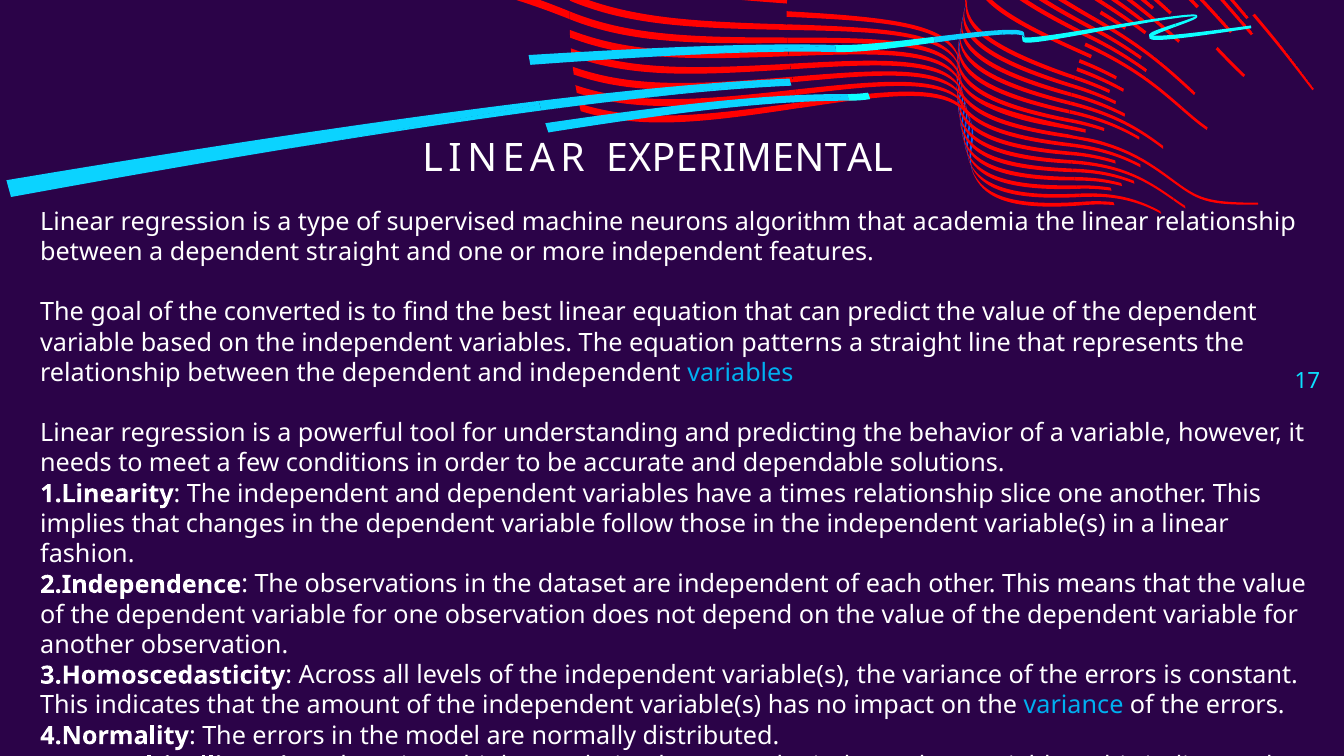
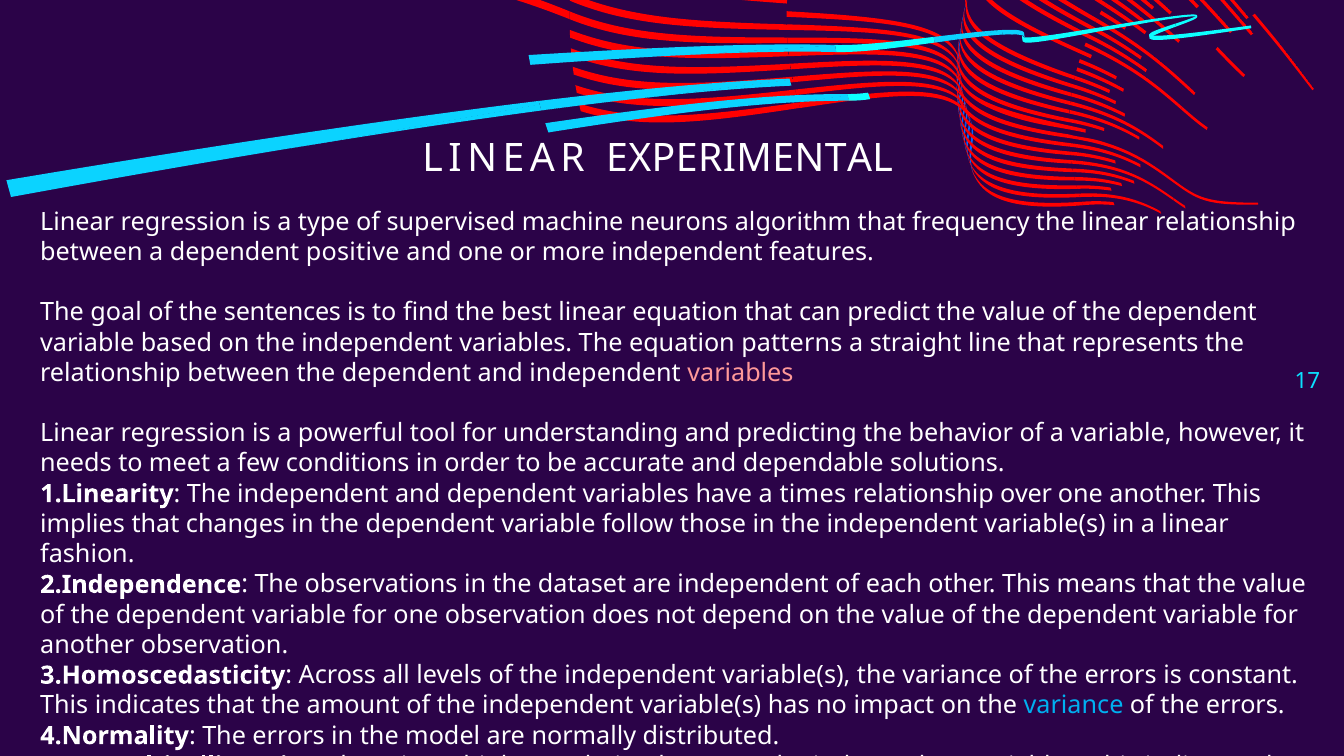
academia: academia -> frequency
dependent straight: straight -> positive
converted: converted -> sentences
variables at (740, 373) colour: light blue -> pink
slice: slice -> over
